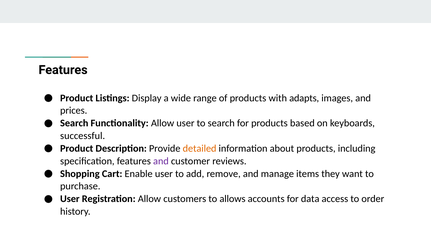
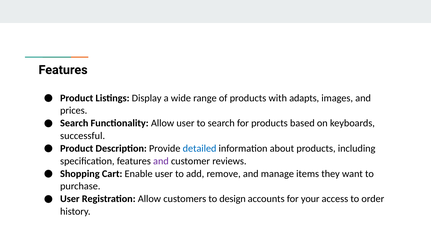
detailed colour: orange -> blue
allows: allows -> design
data: data -> your
